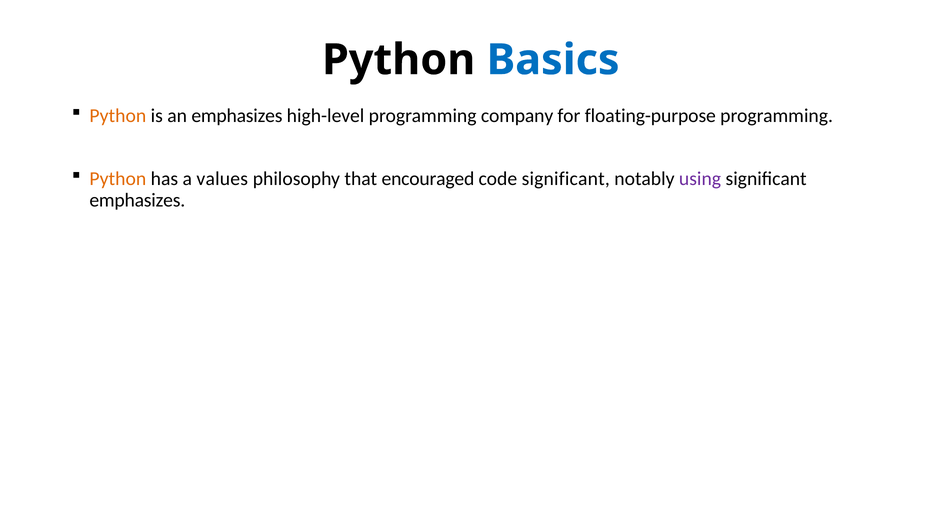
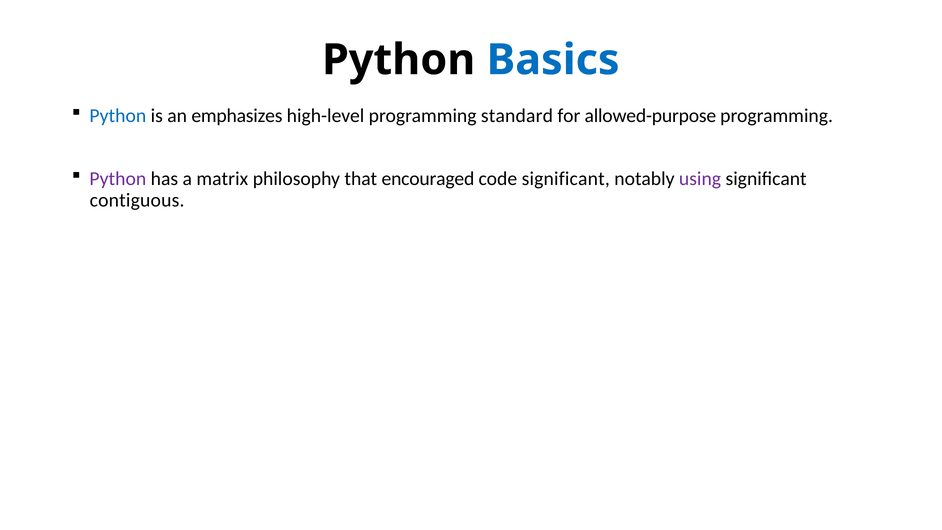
Python at (118, 116) colour: orange -> blue
company: company -> standard
floating-purpose: floating-purpose -> allowed-purpose
Python at (118, 179) colour: orange -> purple
values: values -> matrix
emphasizes at (137, 200): emphasizes -> contiguous
